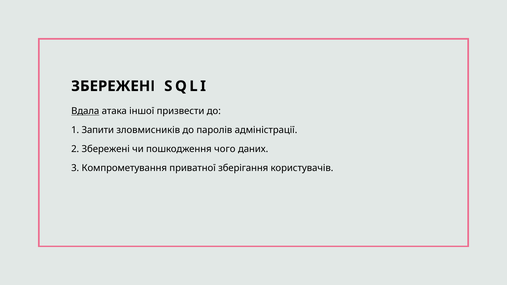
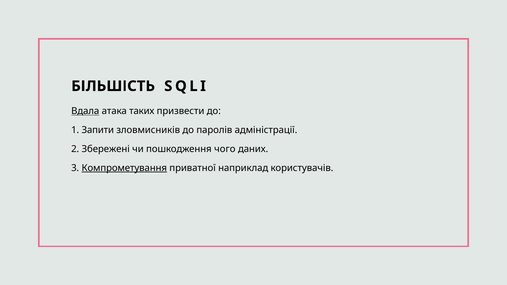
ЗБЕРЕЖЕНІ at (113, 86): ЗБЕРЕЖЕНІ -> БІЛЬШІСТЬ
іншої: іншої -> таких
Компрометування underline: none -> present
зберігання: зберігання -> наприклад
